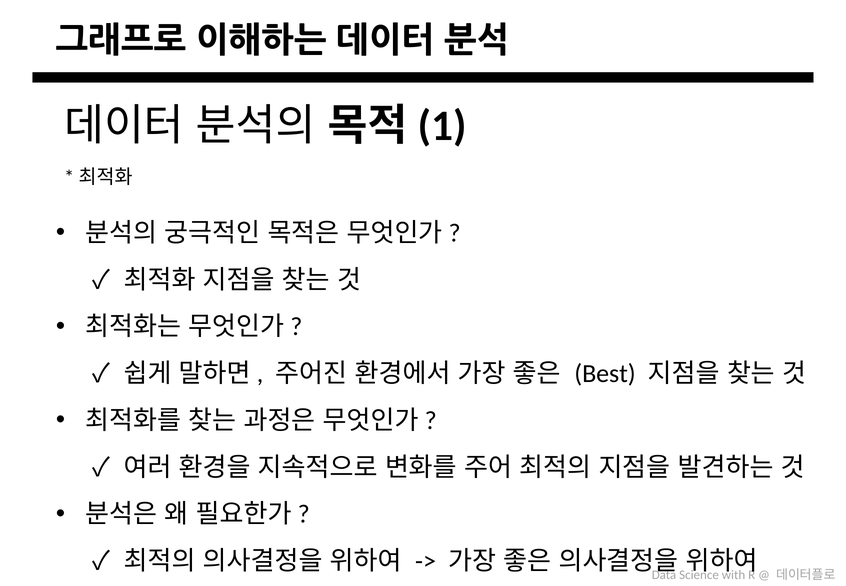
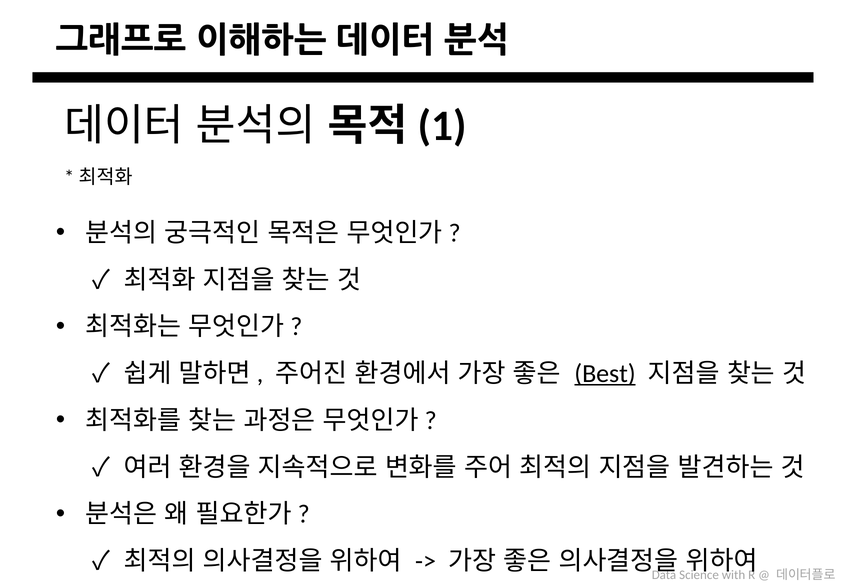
Best underline: none -> present
